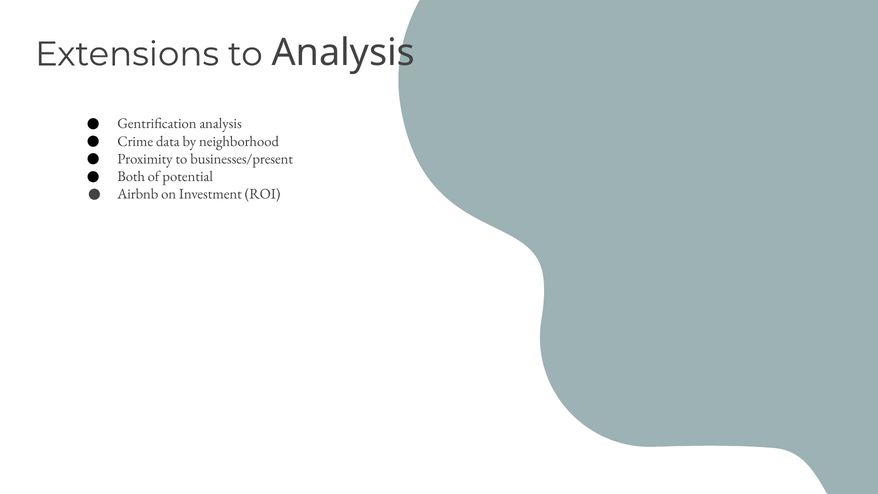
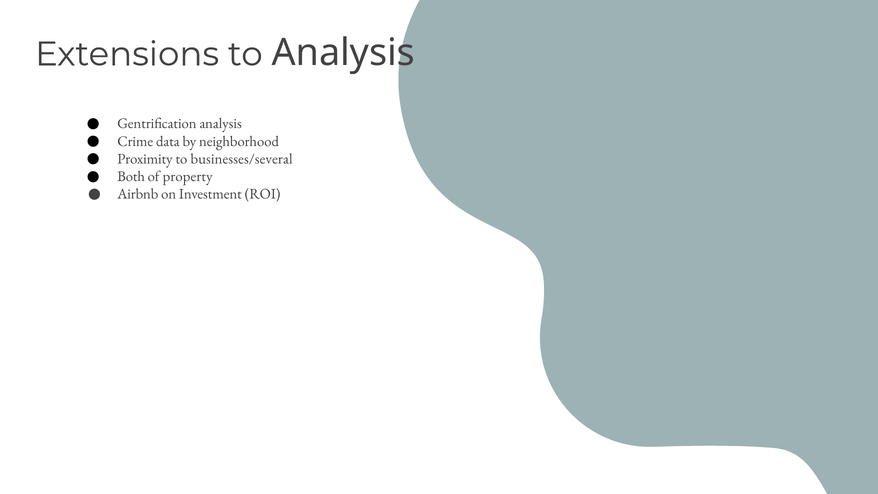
businesses/present: businesses/present -> businesses/several
potential: potential -> property
